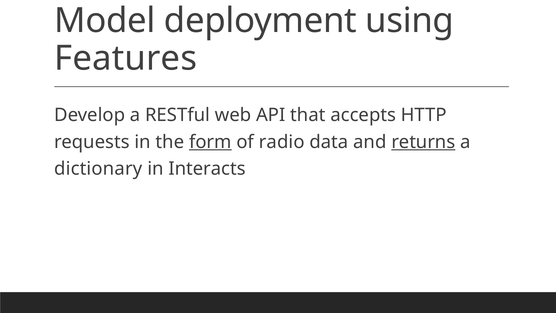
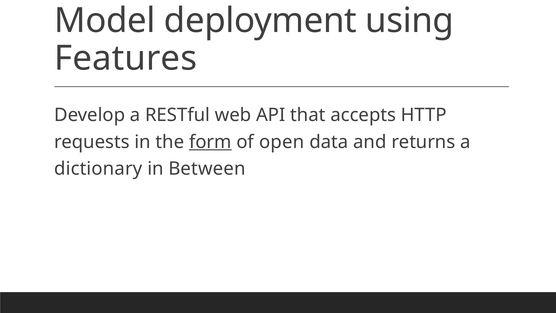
radio: radio -> open
returns underline: present -> none
Interacts: Interacts -> Between
